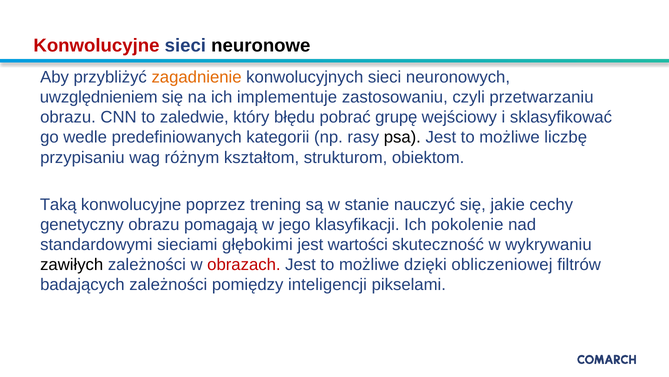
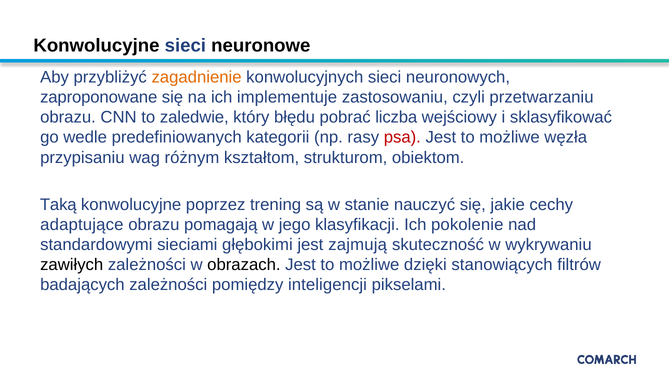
Konwolucyjne at (96, 45) colour: red -> black
uwzględnieniem: uwzględnieniem -> zaproponowane
grupę: grupę -> liczba
psa colour: black -> red
liczbę: liczbę -> węzła
genetyczny: genetyczny -> adaptujące
wartości: wartości -> zajmują
obrazach colour: red -> black
obliczeniowej: obliczeniowej -> stanowiących
